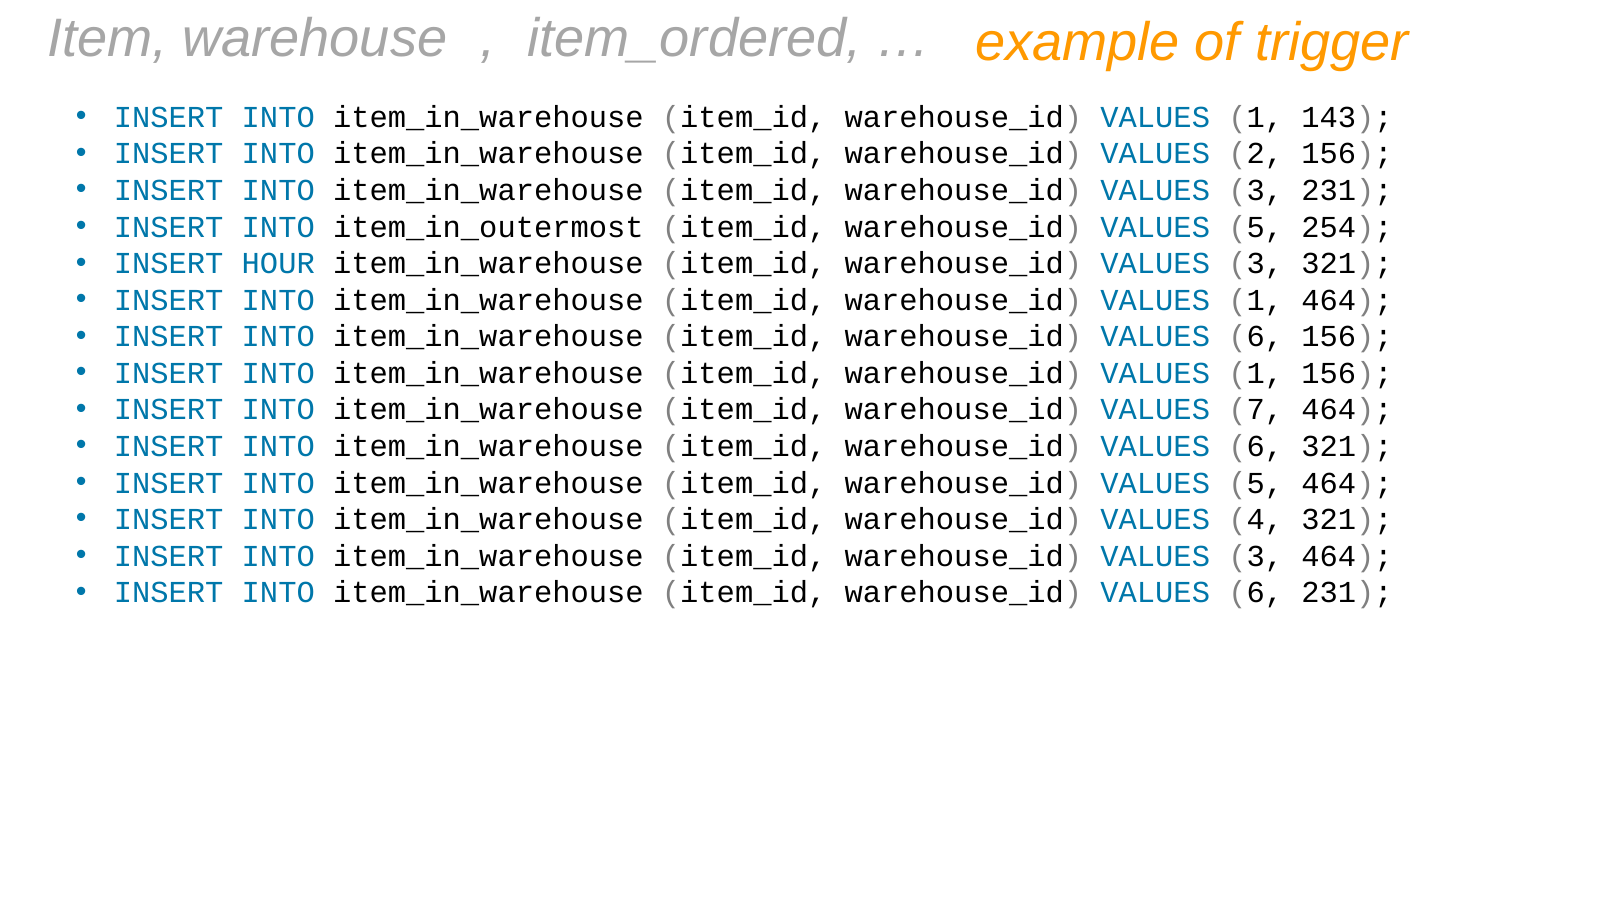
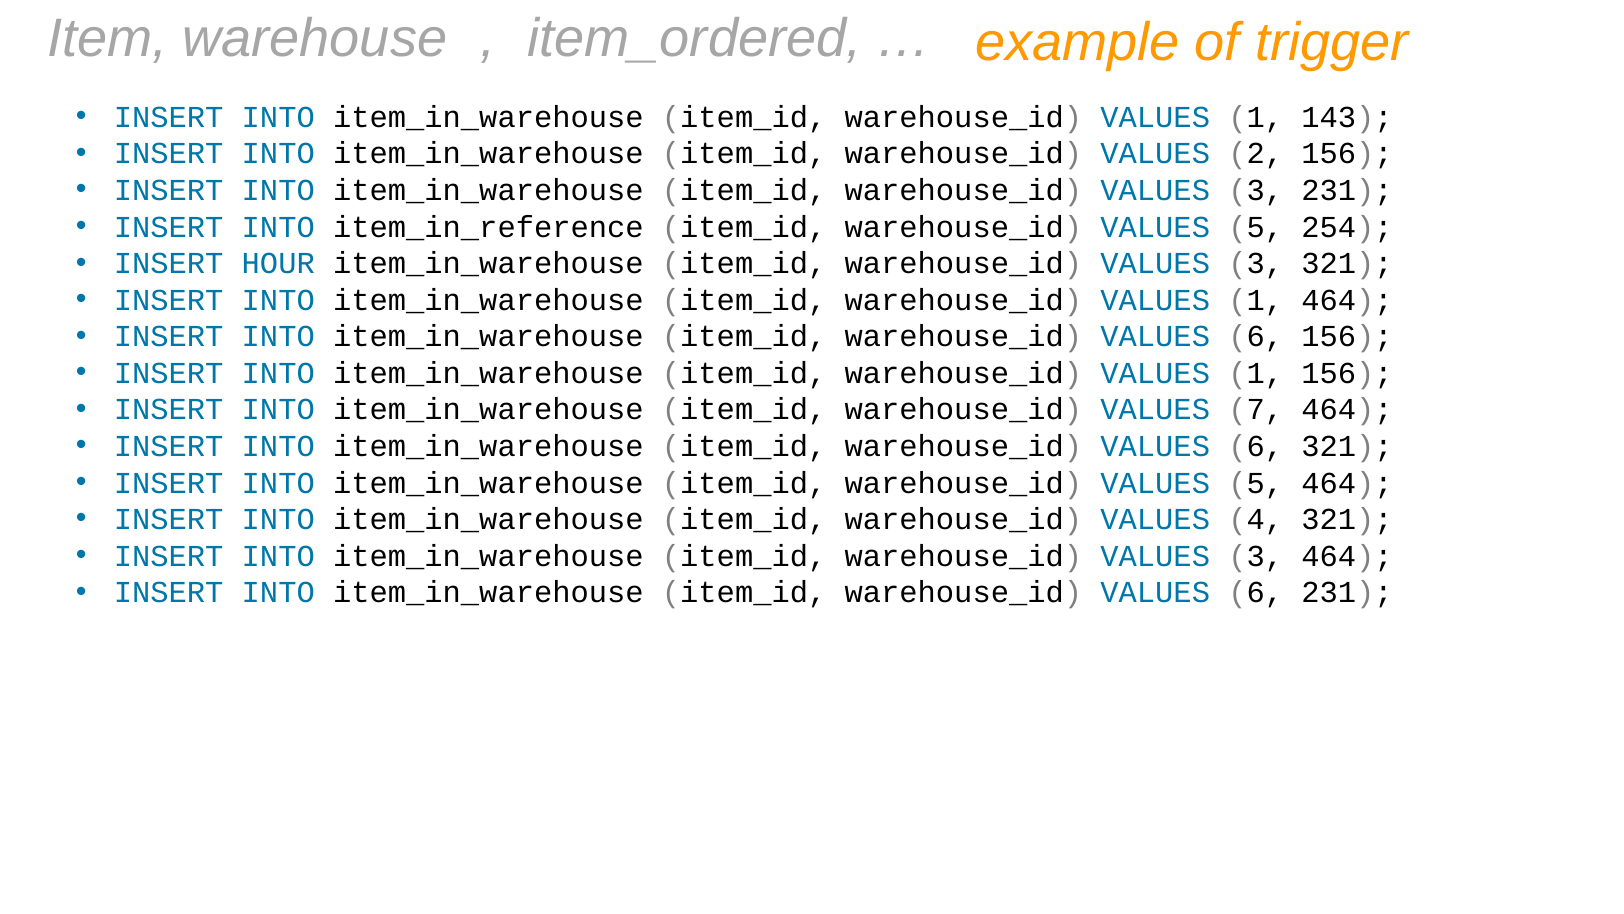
item_in_outermost: item_in_outermost -> item_in_reference
